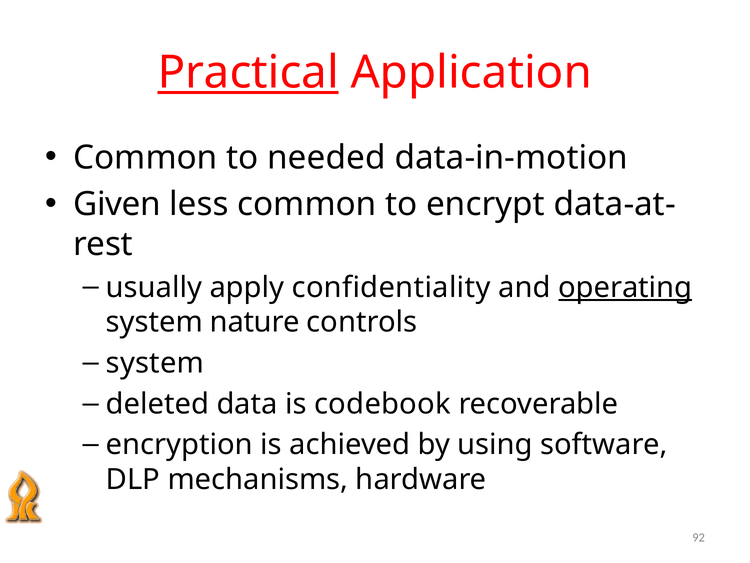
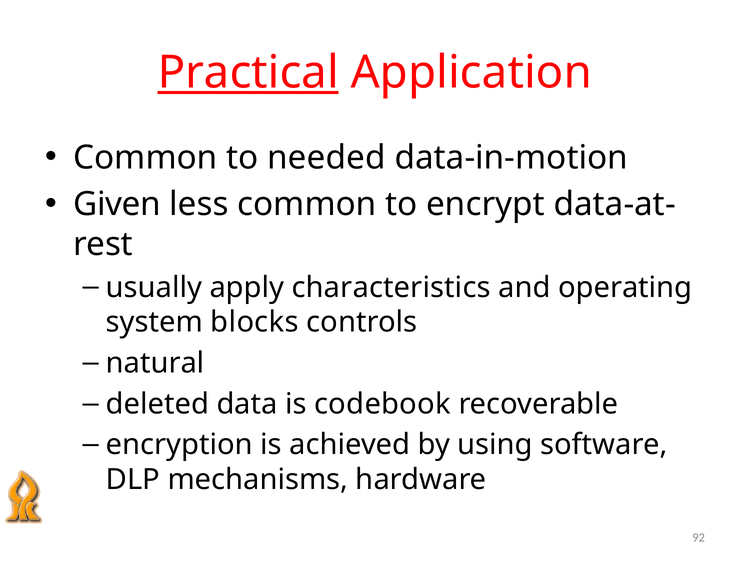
confidentiality: confidentiality -> characteristics
operating underline: present -> none
nature: nature -> blocks
system at (155, 363): system -> natural
